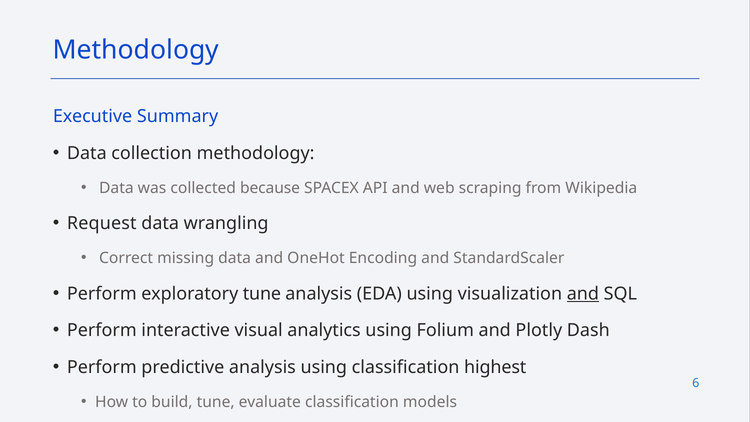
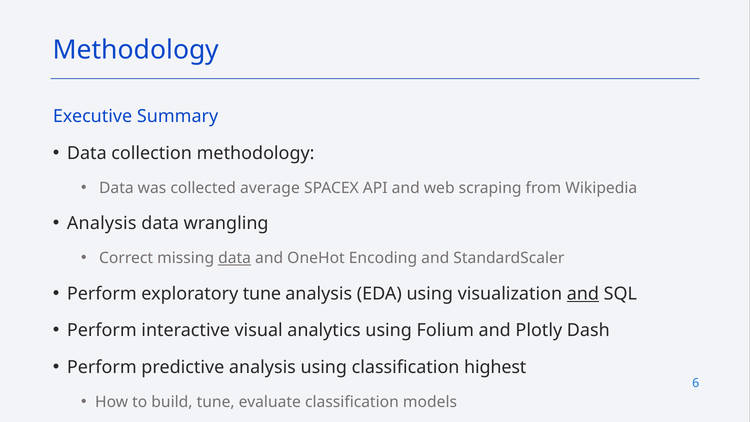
because: because -> average
Request at (102, 223): Request -> Analysis
data at (235, 258) underline: none -> present
